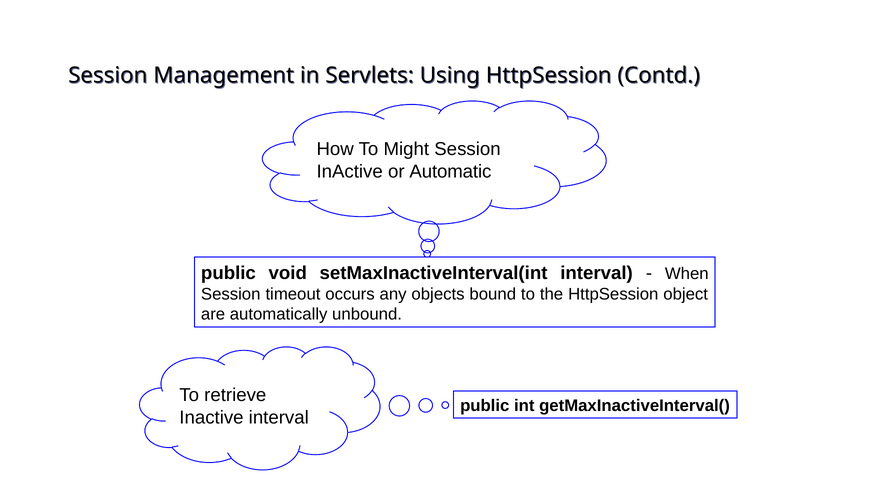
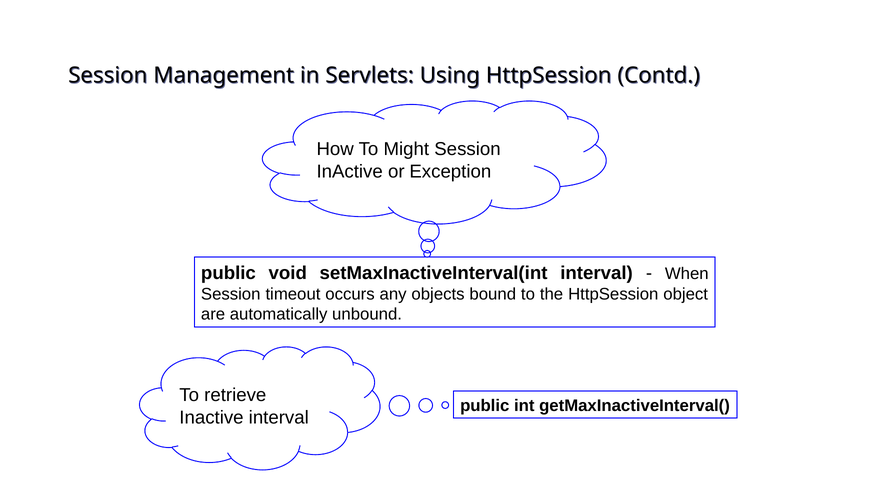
Automatic: Automatic -> Exception
